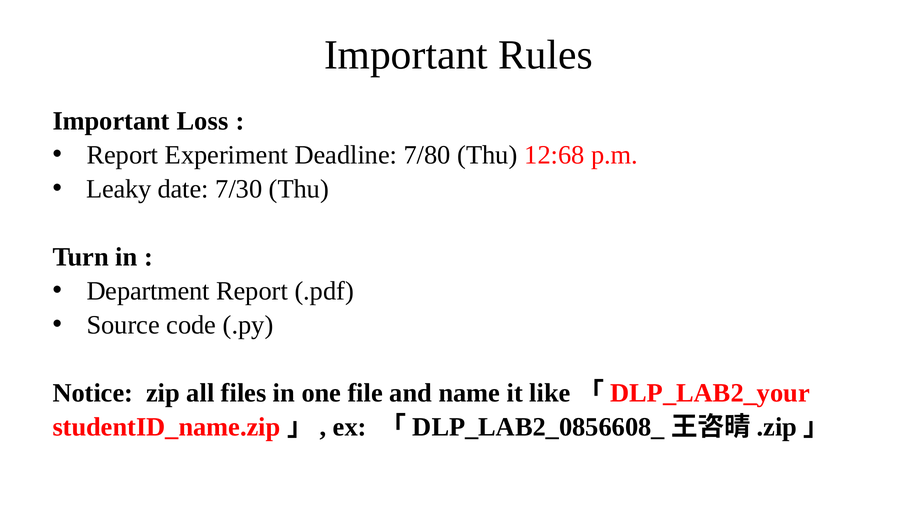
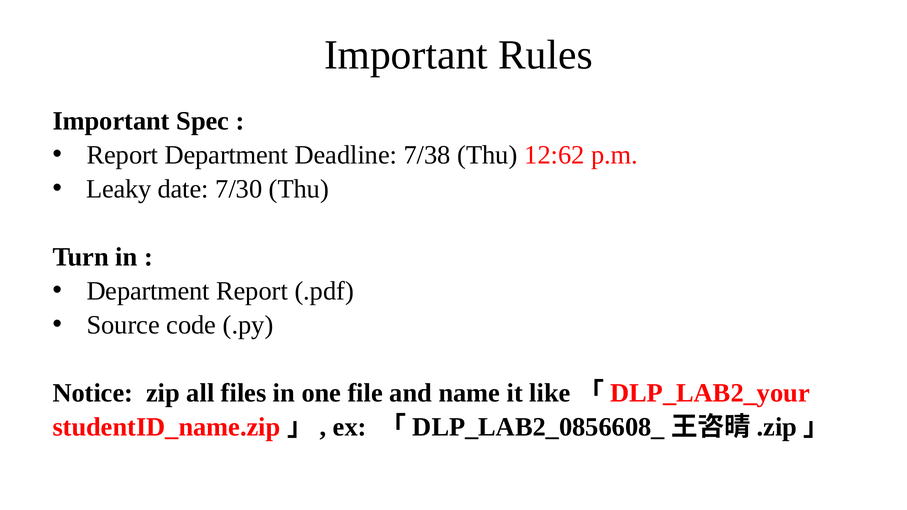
Loss: Loss -> Spec
Report Experiment: Experiment -> Department
7/80: 7/80 -> 7/38
12:68: 12:68 -> 12:62
